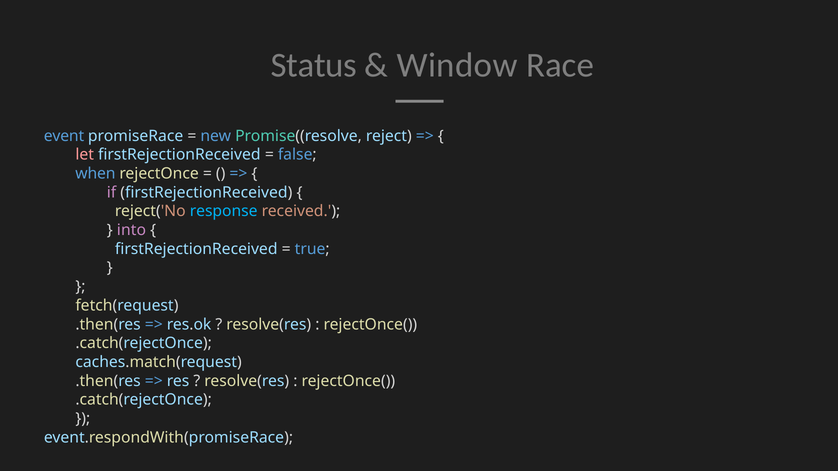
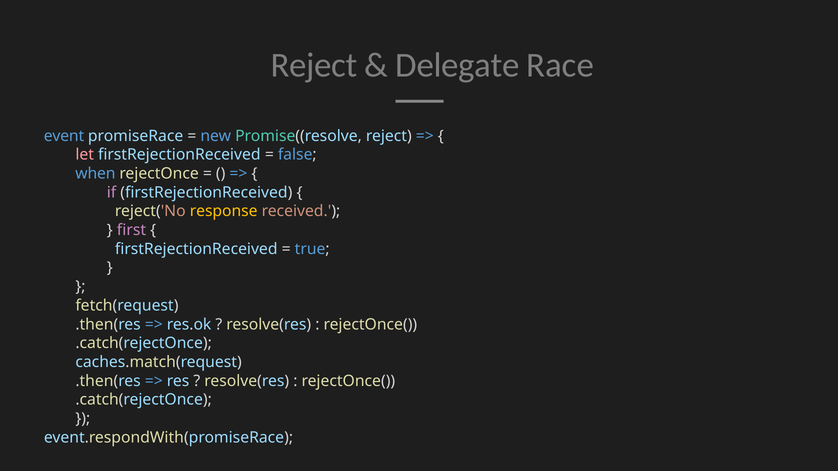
Status at (314, 65): Status -> Reject
Window: Window -> Delegate
response colour: light blue -> yellow
into: into -> first
